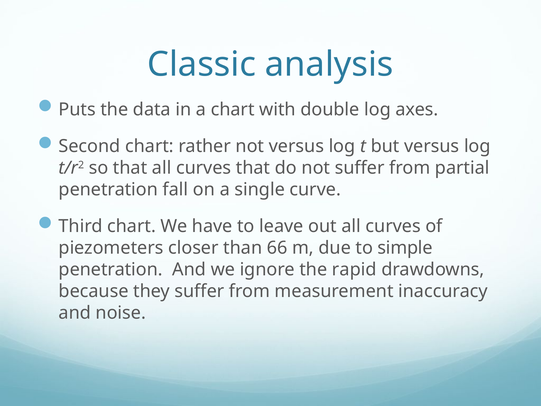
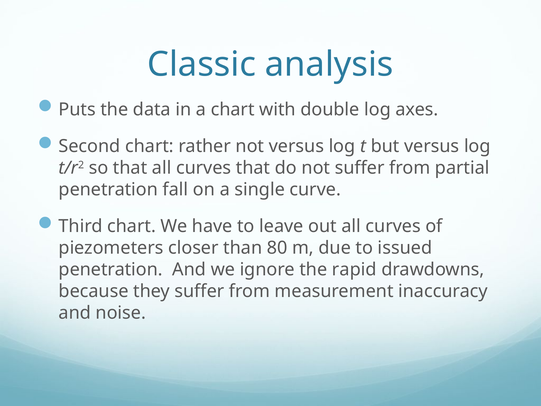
66: 66 -> 80
simple: simple -> issued
